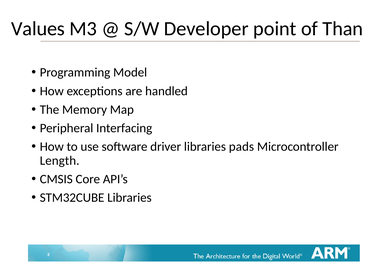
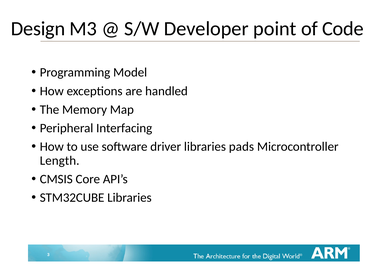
Values: Values -> Design
Than: Than -> Code
